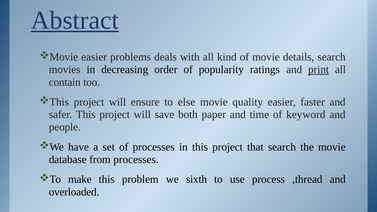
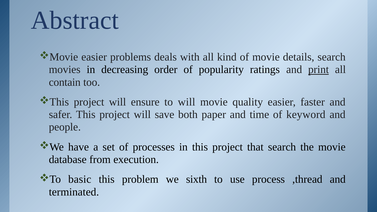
Abstract underline: present -> none
to else: else -> will
from processes: processes -> execution
make: make -> basic
overloaded: overloaded -> terminated
